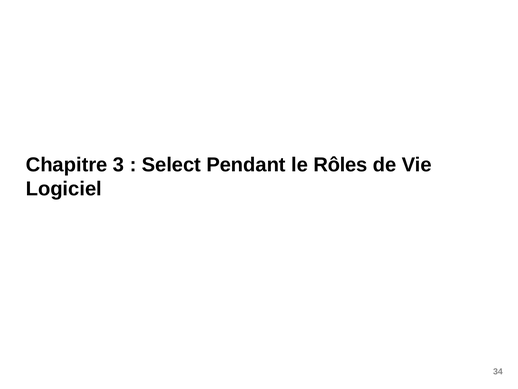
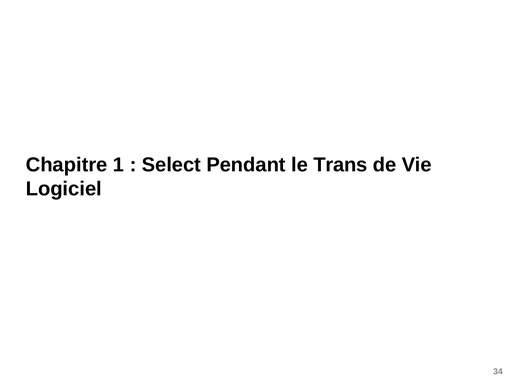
3: 3 -> 1
Rôles: Rôles -> Trans
